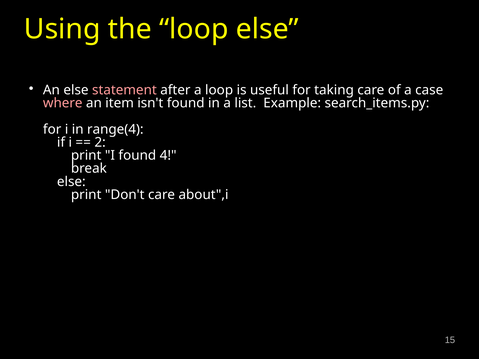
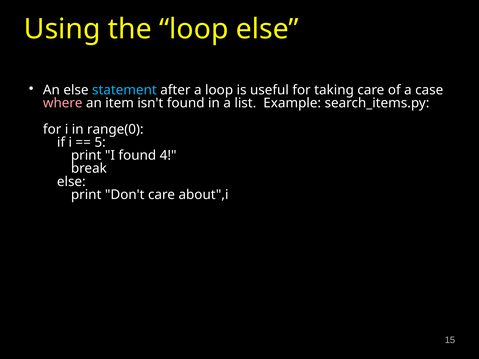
statement colour: pink -> light blue
range(4: range(4 -> range(0
2: 2 -> 5
